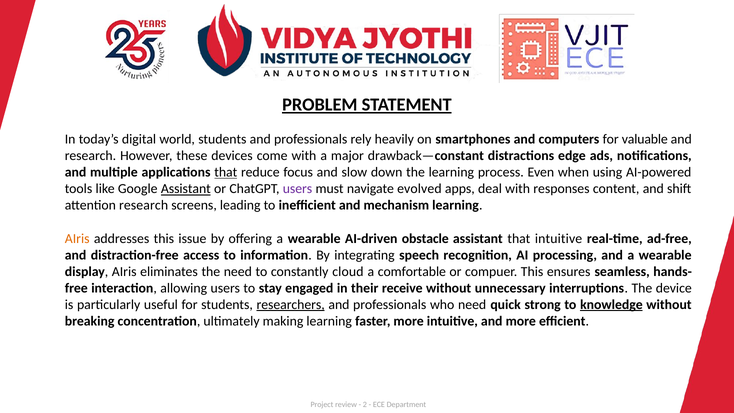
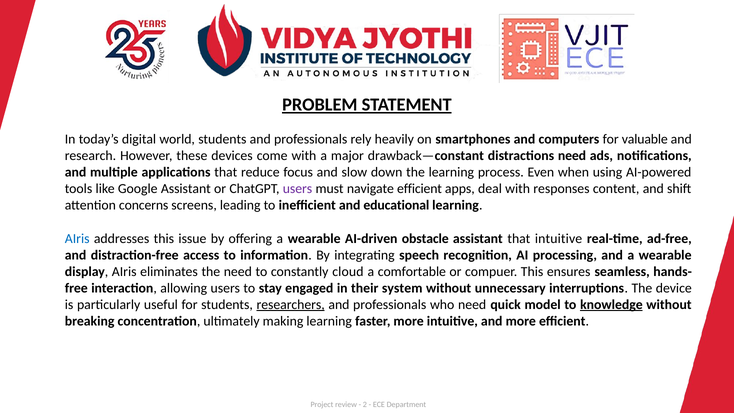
distractions edge: edge -> need
that at (226, 172) underline: present -> none
Assistant at (186, 189) underline: present -> none
navigate evolved: evolved -> efficient
attention research: research -> concerns
mechanism: mechanism -> educational
AIris at (77, 238) colour: orange -> blue
receive: receive -> system
strong: strong -> model
